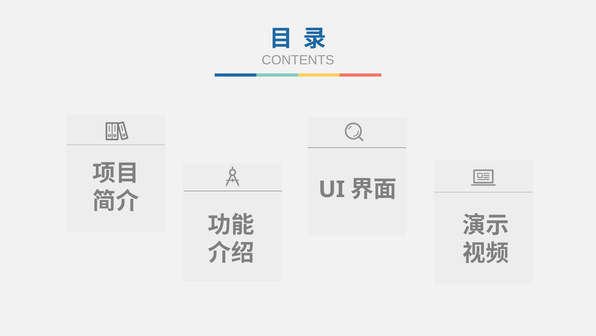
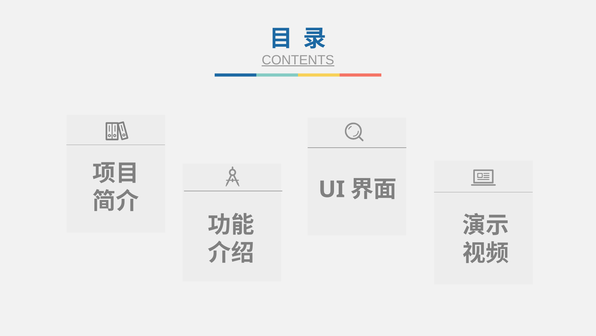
CONTENTS underline: none -> present
